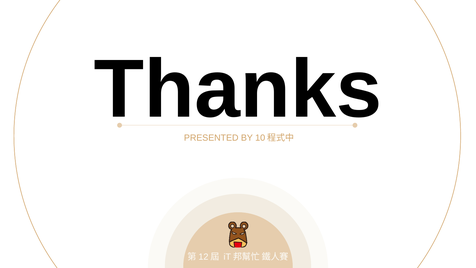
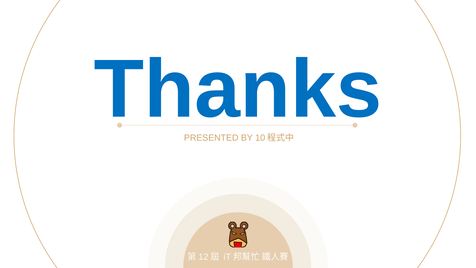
Thanks colour: black -> blue
